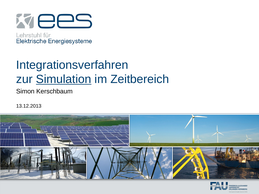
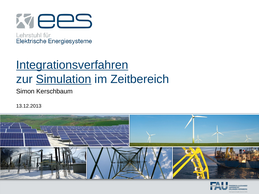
Integrationsverfahren underline: none -> present
